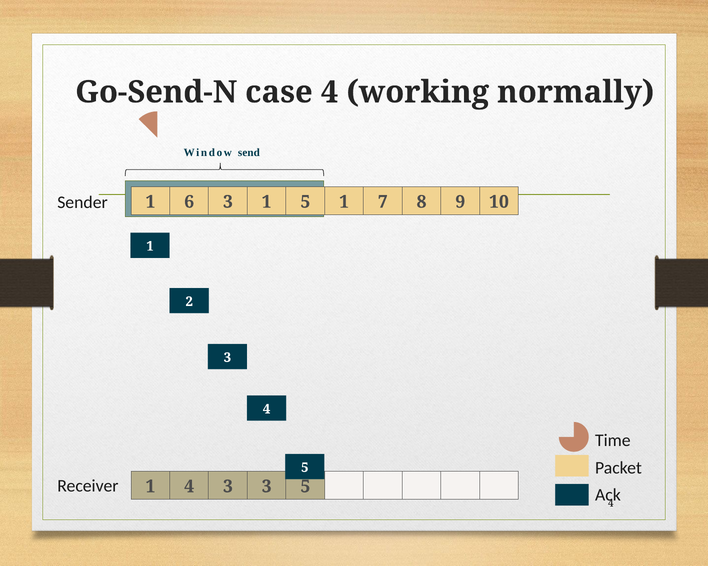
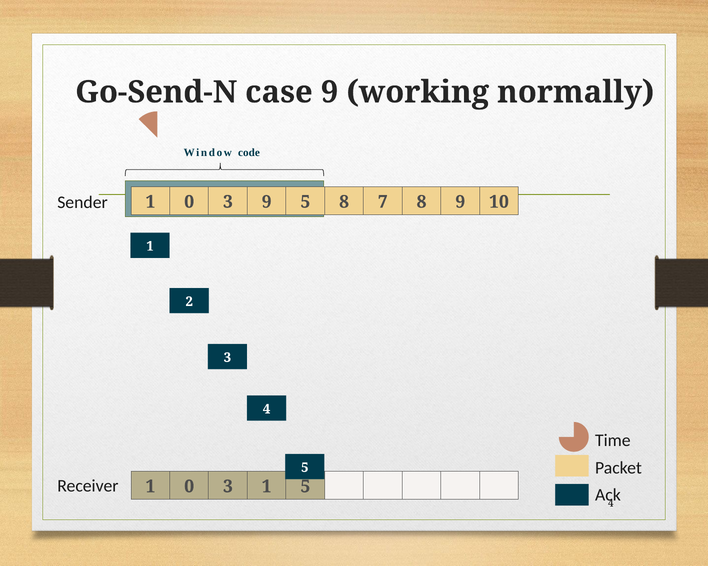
case 4: 4 -> 9
send: send -> code
6 at (189, 202): 6 -> 0
3 1: 1 -> 9
5 1: 1 -> 8
4 at (189, 487): 4 -> 0
3 3: 3 -> 1
